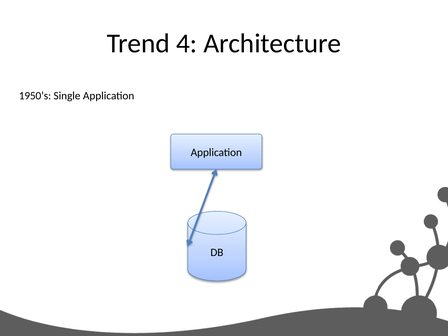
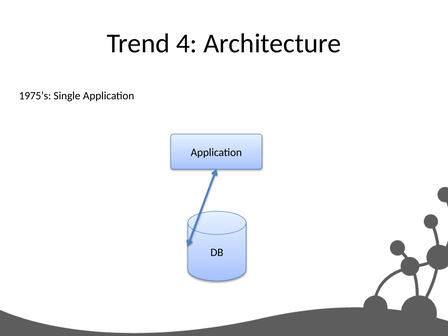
1950’s: 1950’s -> 1975’s
